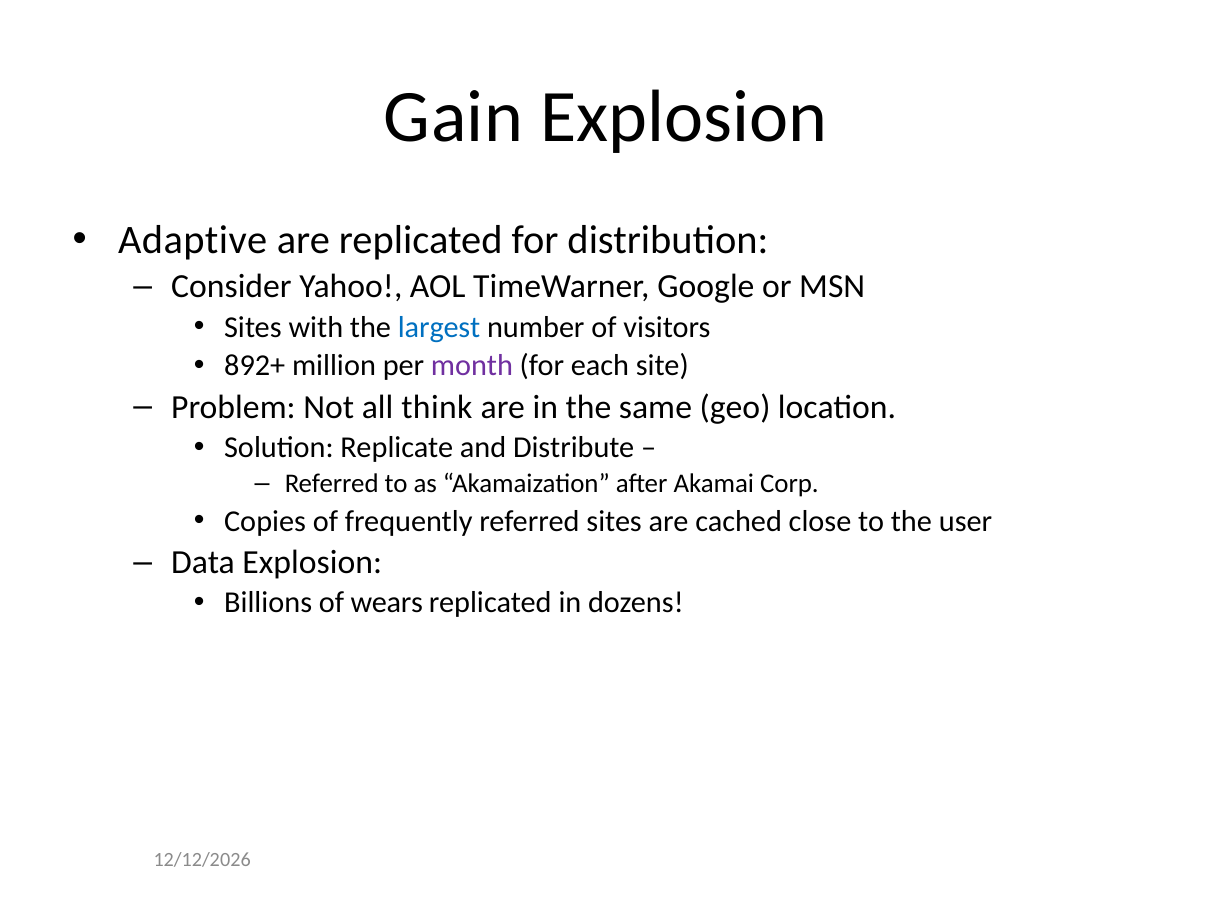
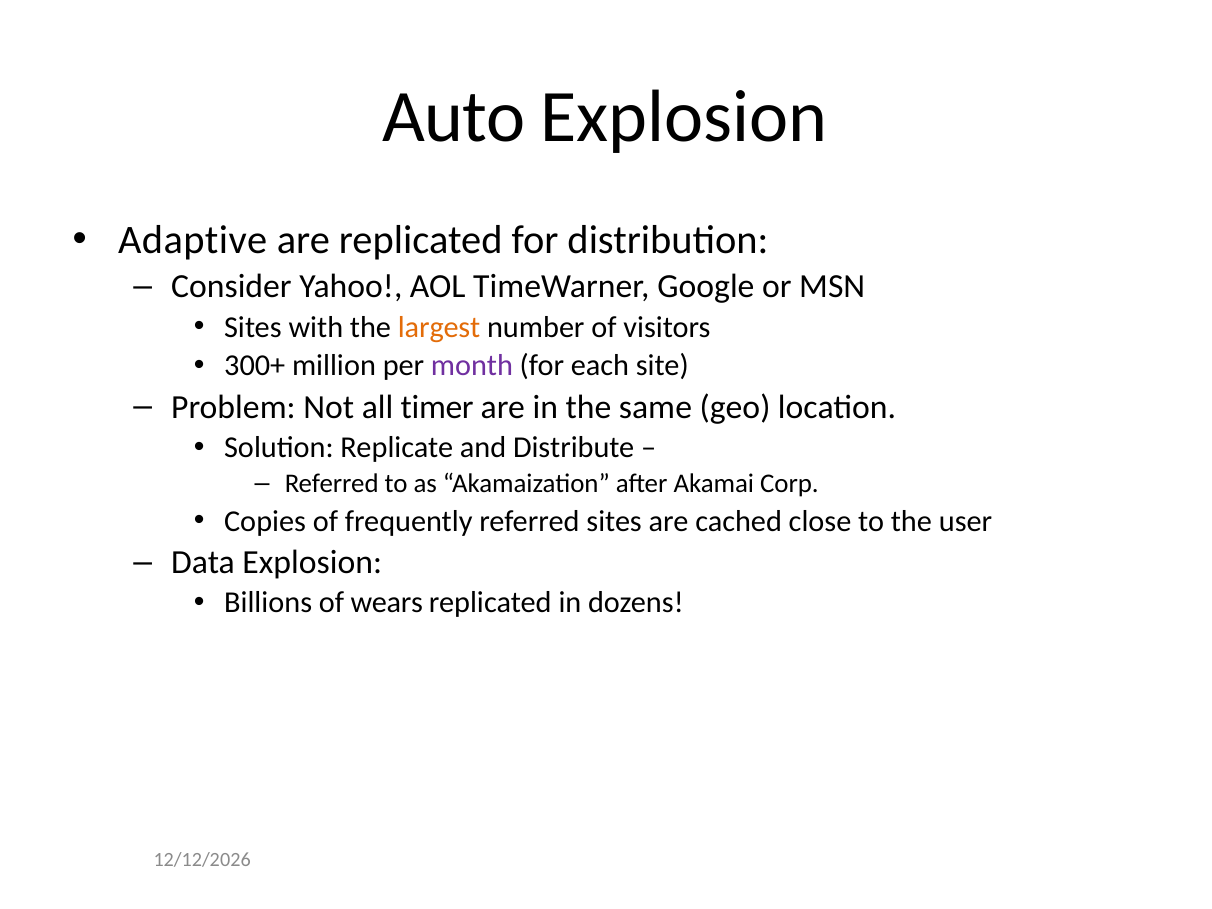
Gain: Gain -> Auto
largest colour: blue -> orange
892+: 892+ -> 300+
think: think -> timer
